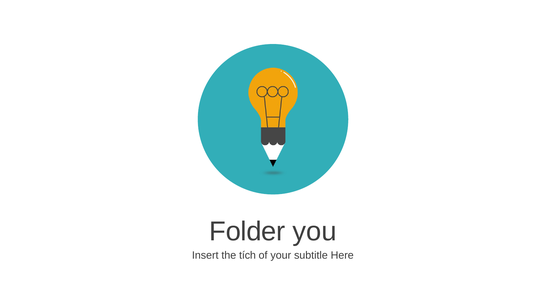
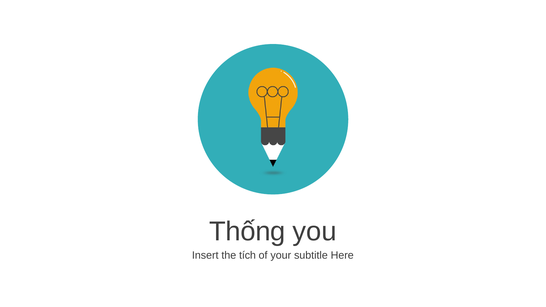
Folder: Folder -> Thống
